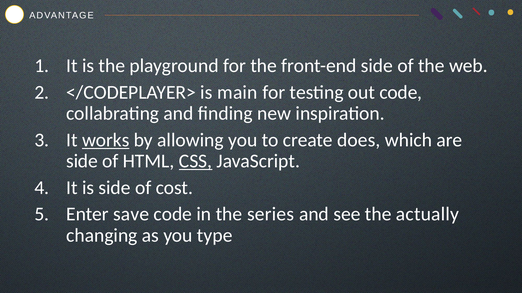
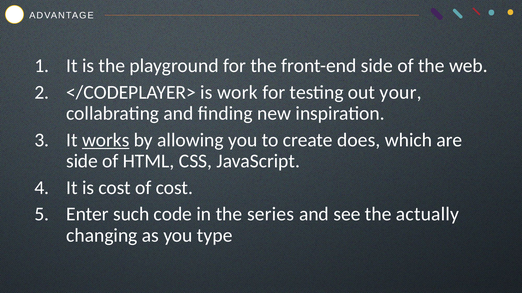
main: main -> work
out code: code -> your
CSS underline: present -> none
is side: side -> cost
save: save -> such
